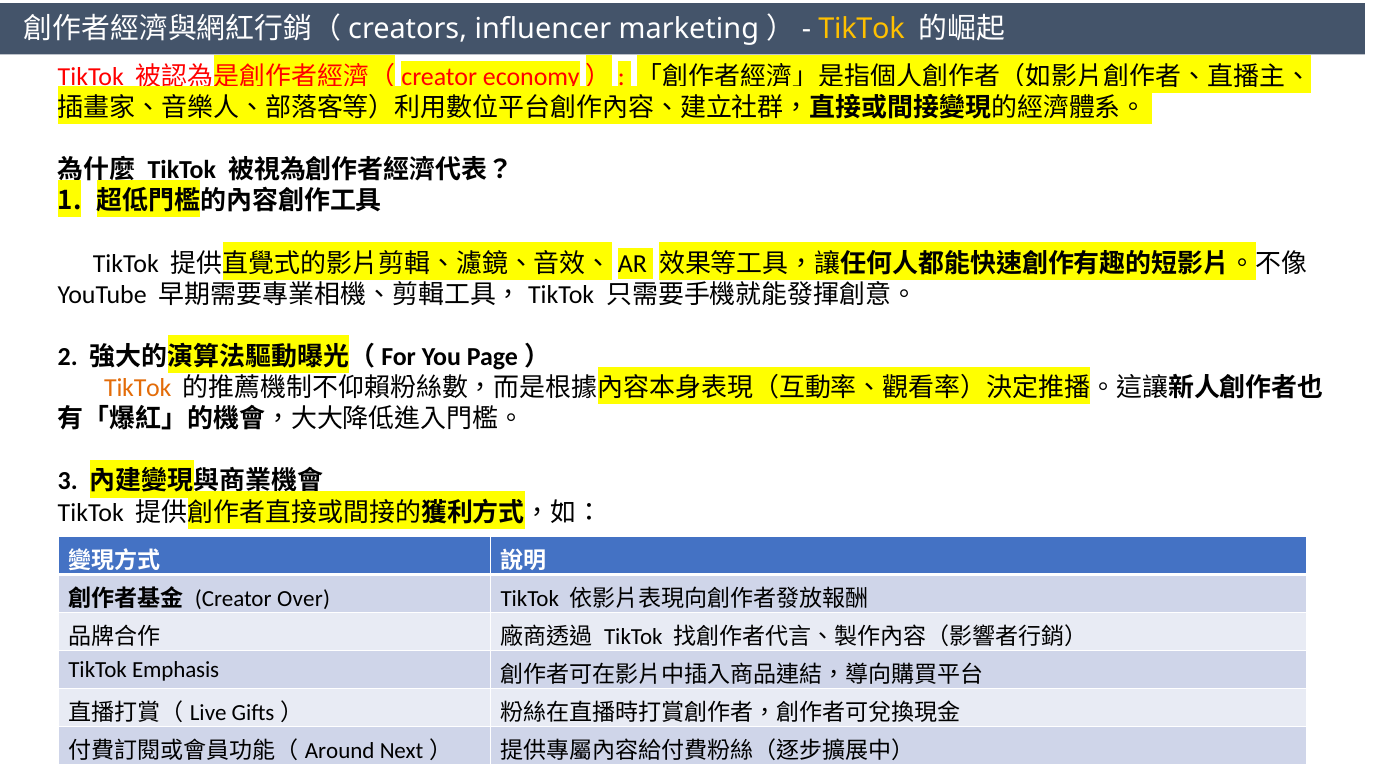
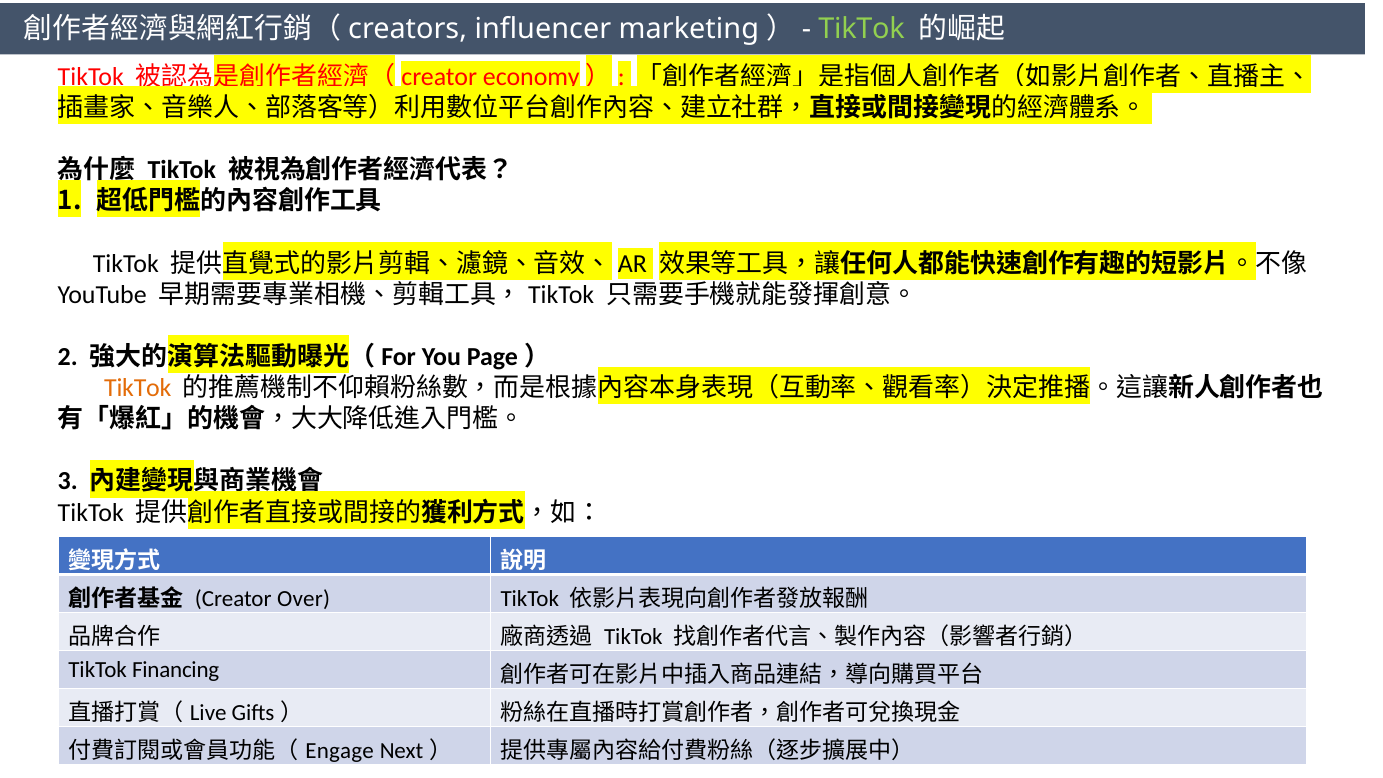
TikTok at (862, 29) colour: yellow -> light green
Emphasis: Emphasis -> Financing
Around: Around -> Engage
